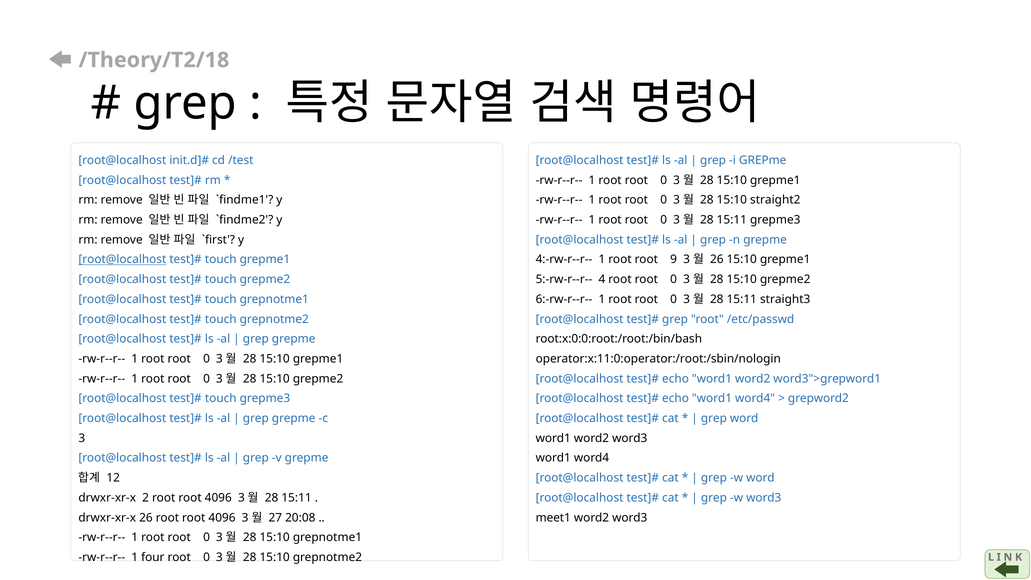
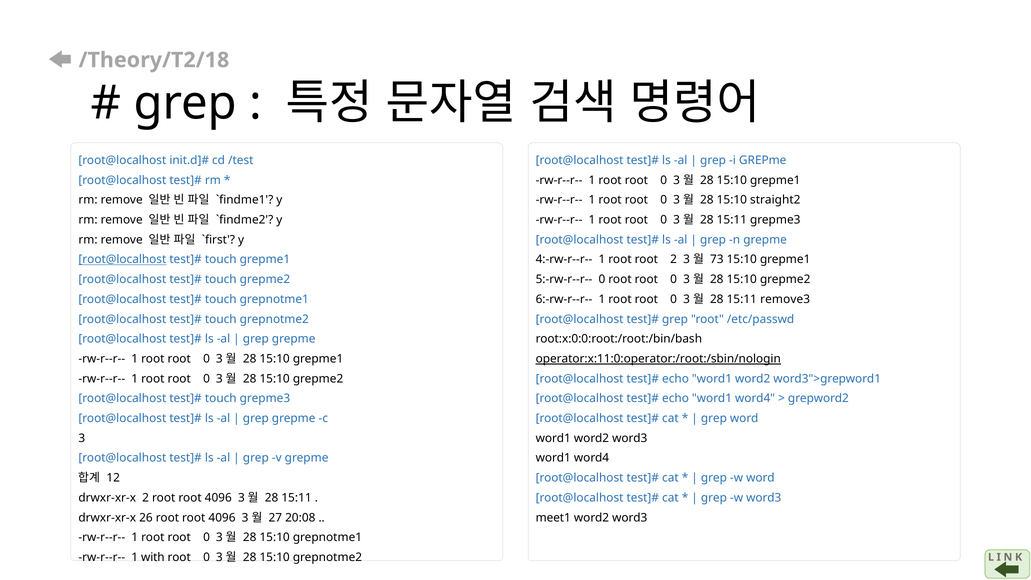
root 9: 9 -> 2
26 at (717, 260): 26 -> 73
5:-rw-r--r-- 4: 4 -> 0
straight3: straight3 -> remove3
operator:x:11:0:operator:/root:/sbin/nologin underline: none -> present
four: four -> with
